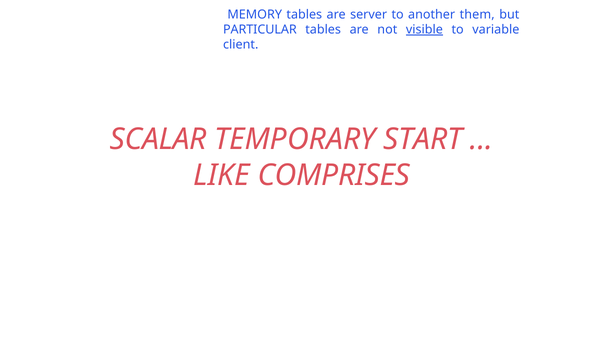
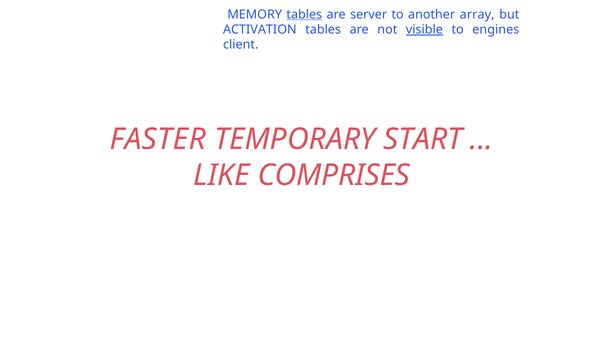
tables at (304, 14) underline: none -> present
them: them -> array
PARTICULAR: PARTICULAR -> ACTIVATION
variable: variable -> engines
SCALAR: SCALAR -> FASTER
